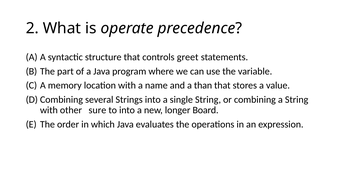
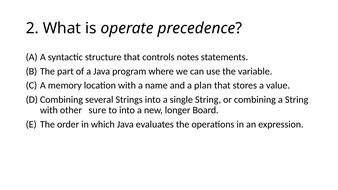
greet: greet -> notes
than: than -> plan
